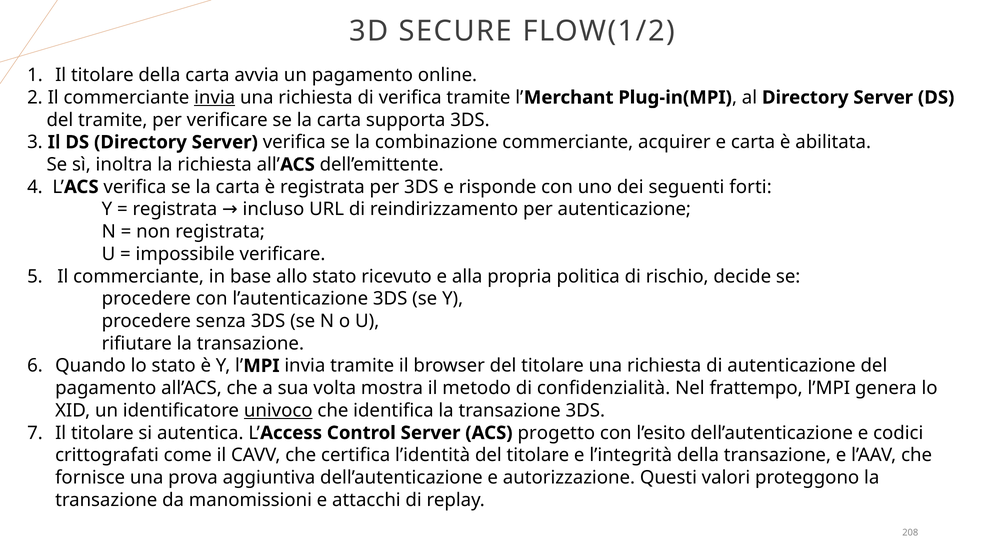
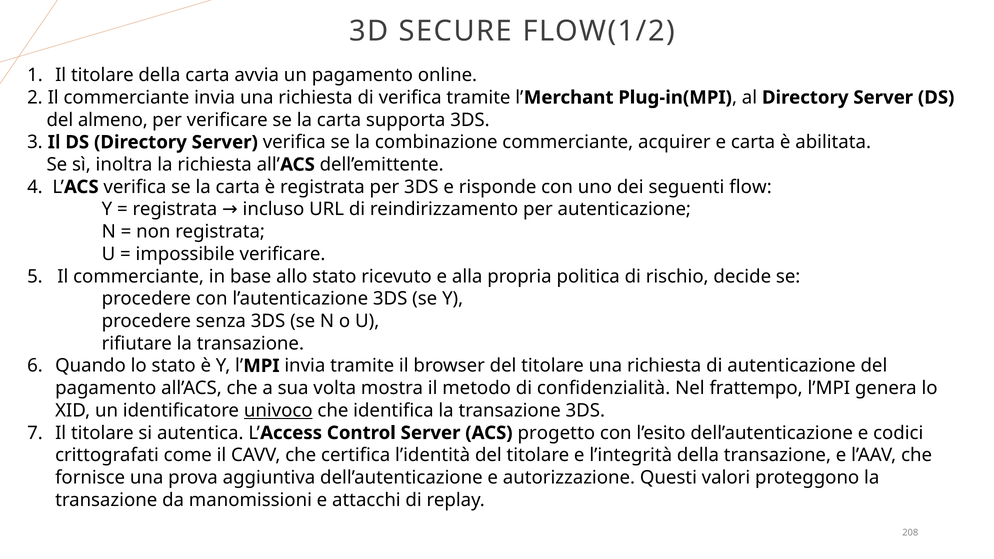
invia at (215, 98) underline: present -> none
del tramite: tramite -> almeno
forti: forti -> flow
